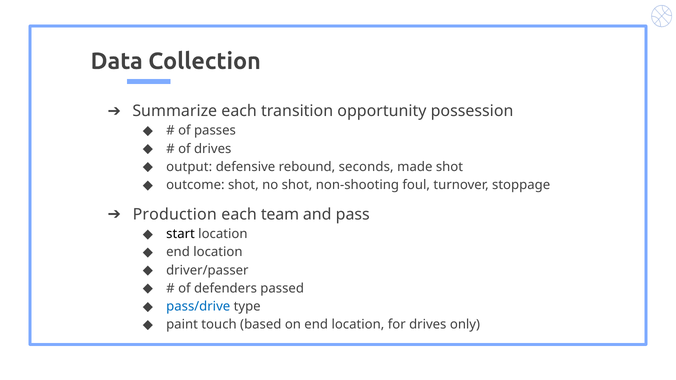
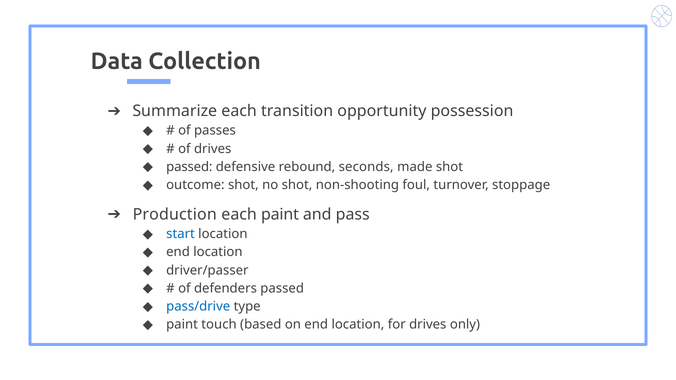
output at (189, 167): output -> passed
each team: team -> paint
start colour: black -> blue
